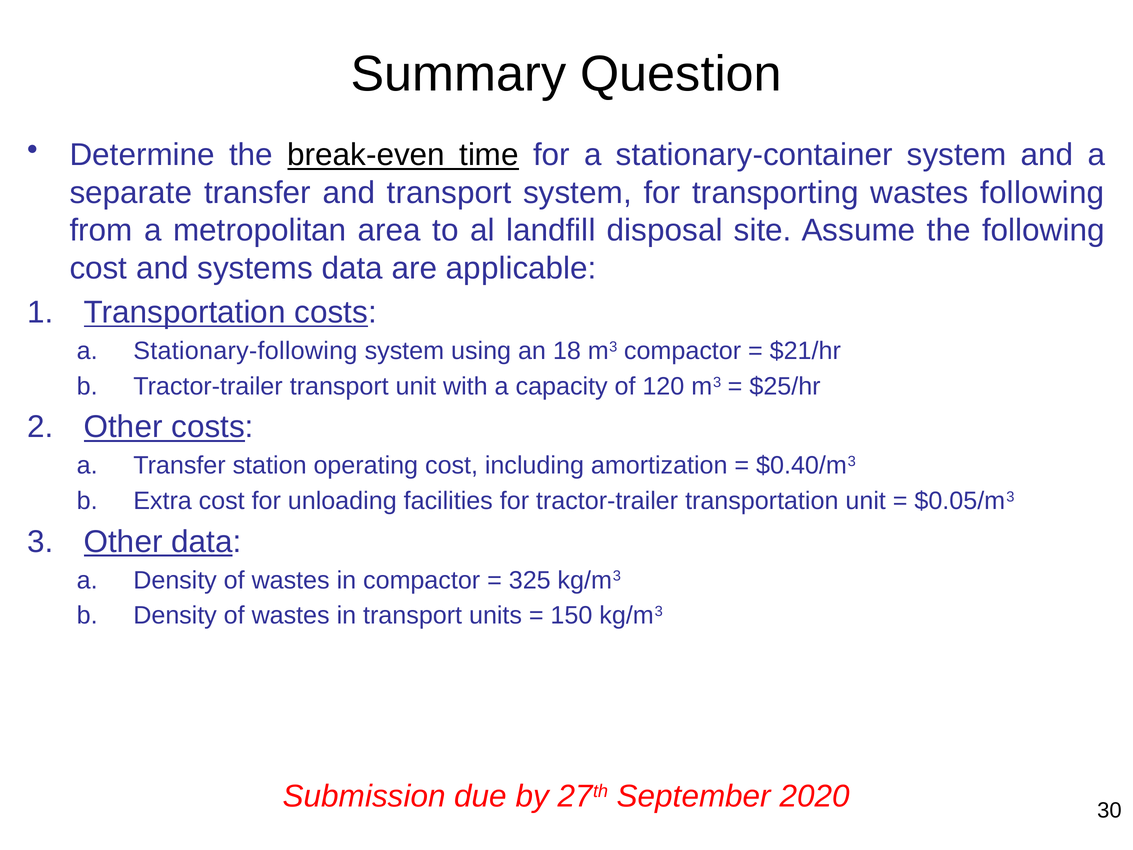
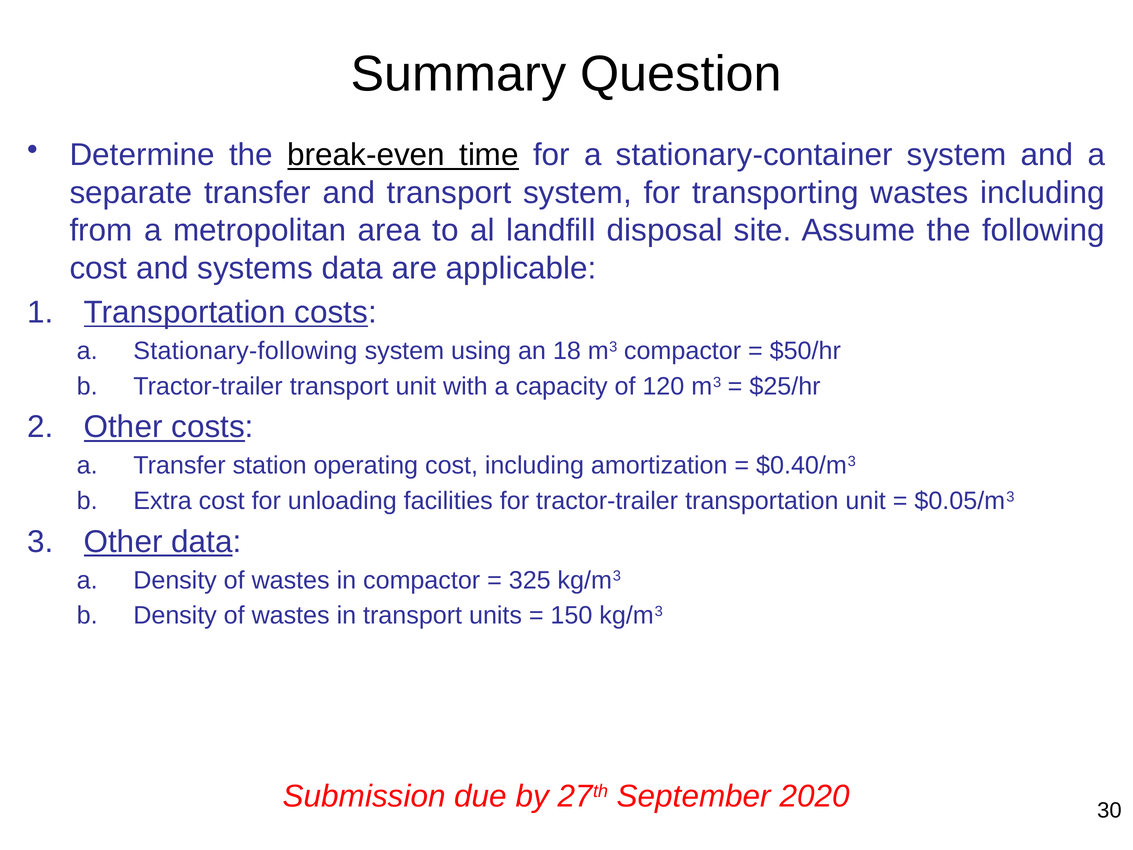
wastes following: following -> including
$21/hr: $21/hr -> $50/hr
